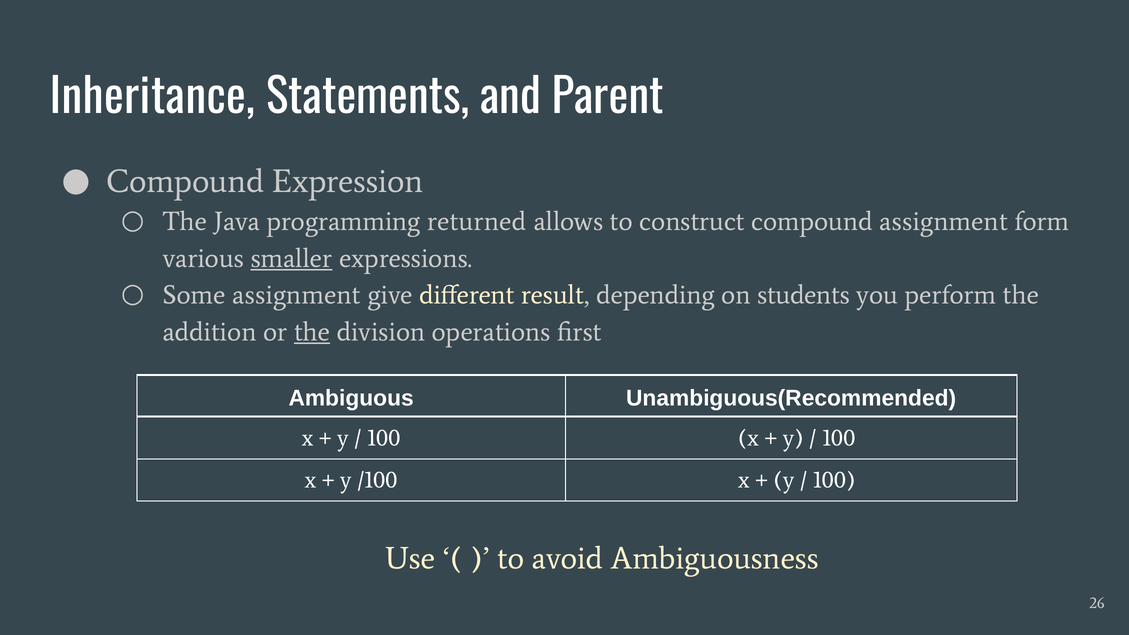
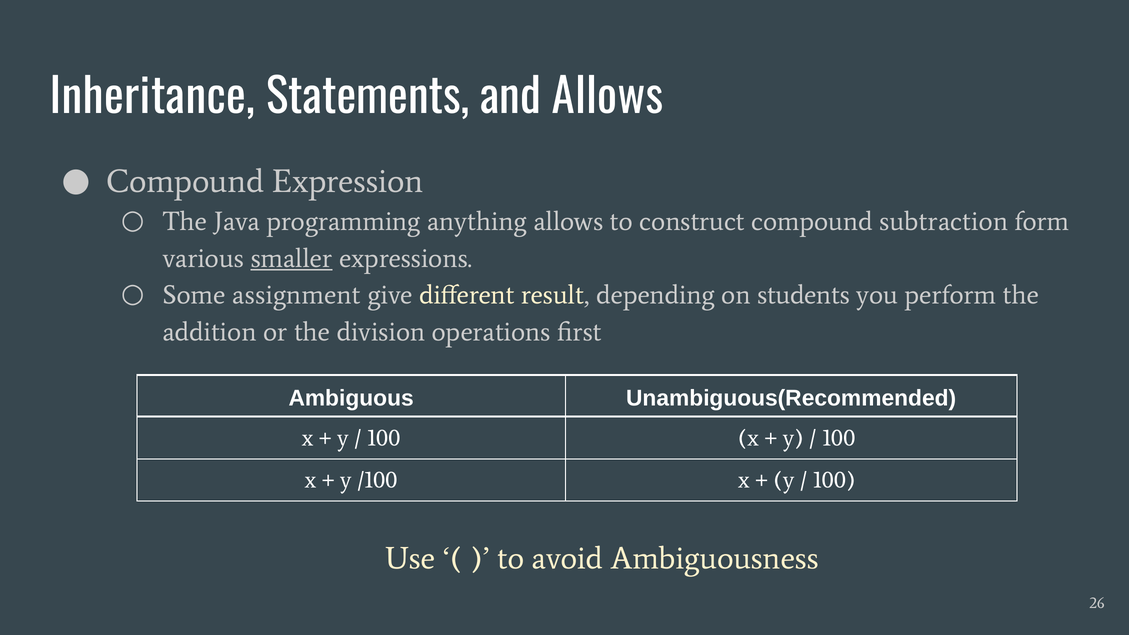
and Parent: Parent -> Allows
returned: returned -> anything
compound assignment: assignment -> subtraction
the at (312, 332) underline: present -> none
